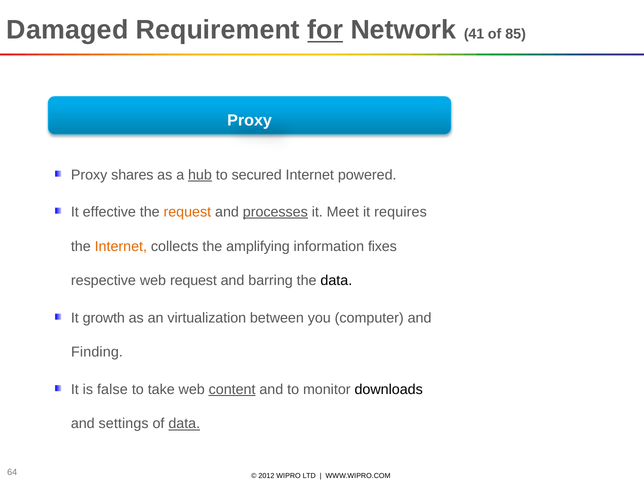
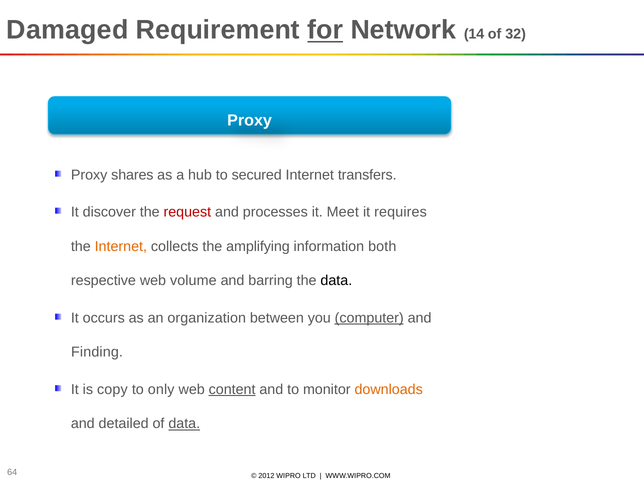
41: 41 -> 14
85: 85 -> 32
hub underline: present -> none
powered: powered -> transfers
effective: effective -> discover
request at (187, 212) colour: orange -> red
processes underline: present -> none
fixes: fixes -> both
web request: request -> volume
growth: growth -> occurs
virtualization: virtualization -> organization
computer underline: none -> present
false: false -> copy
take: take -> only
downloads colour: black -> orange
settings: settings -> detailed
